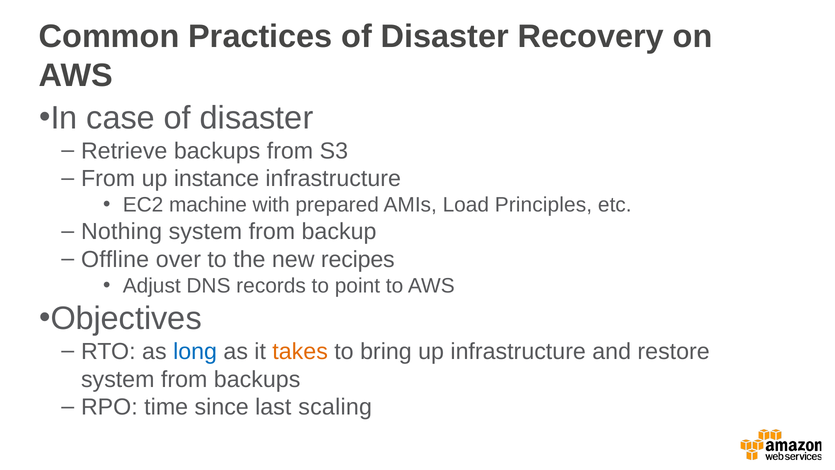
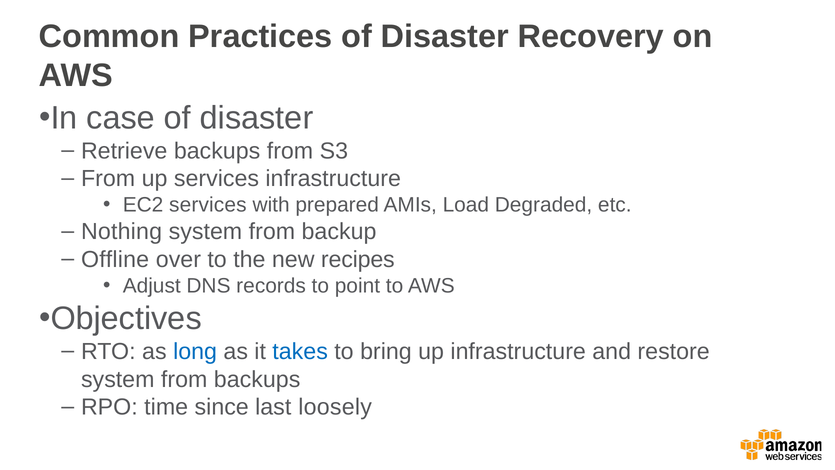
up instance: instance -> services
EC2 machine: machine -> services
Principles: Principles -> Degraded
takes colour: orange -> blue
scaling: scaling -> loosely
